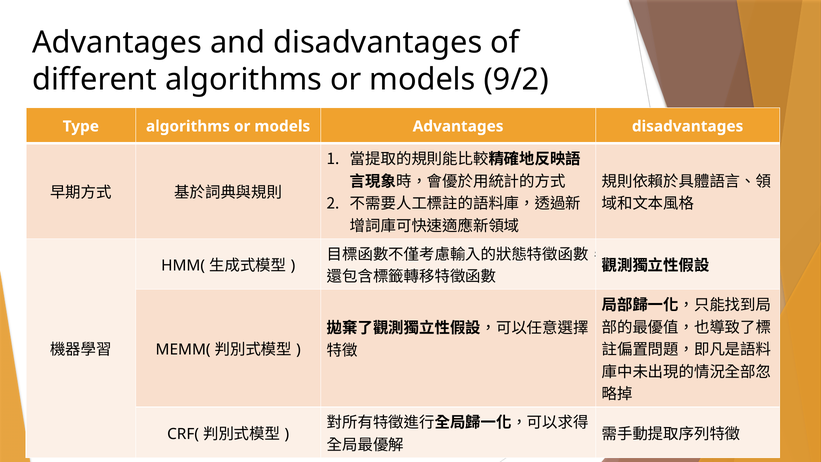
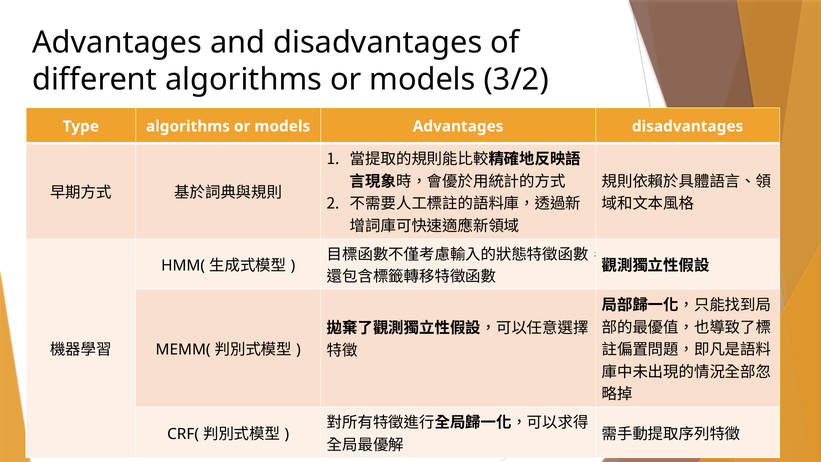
9/2: 9/2 -> 3/2
